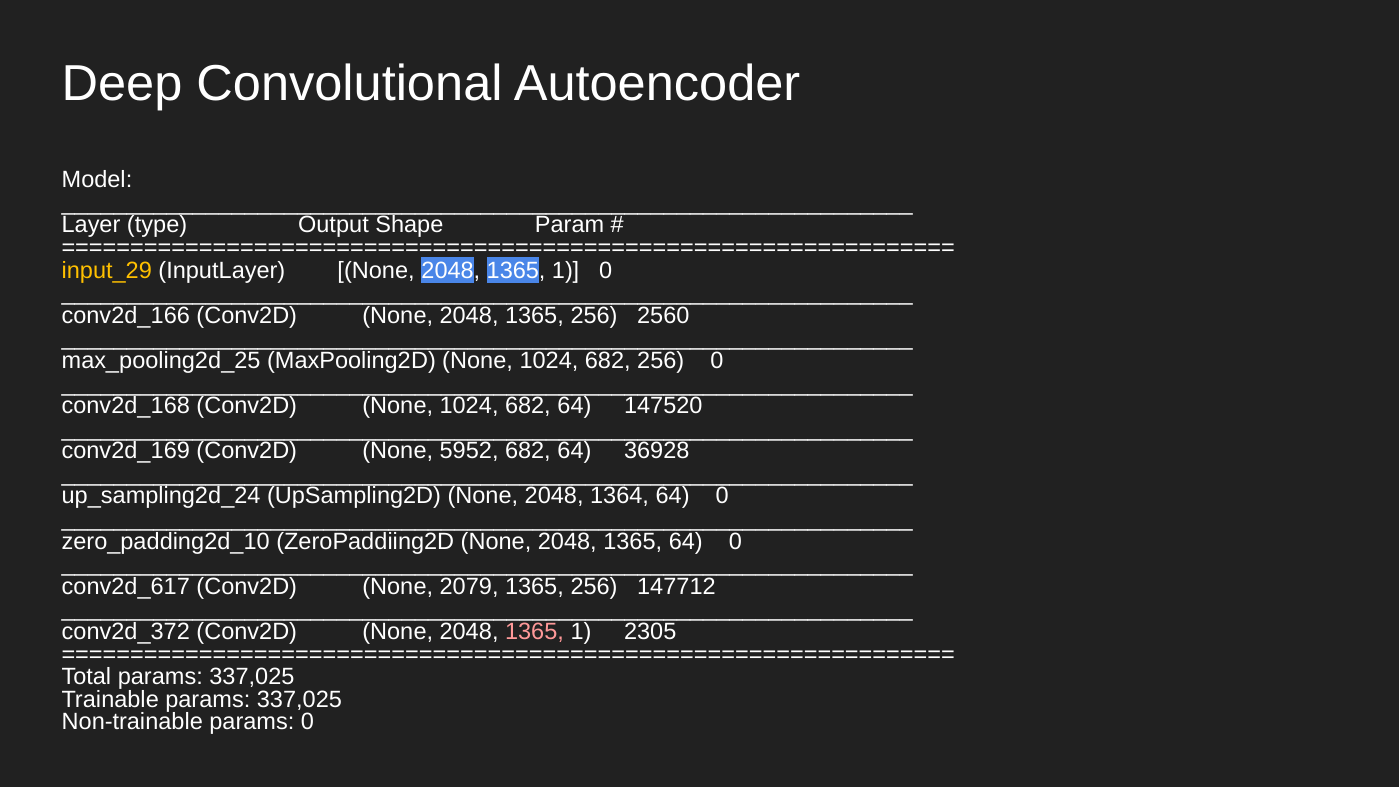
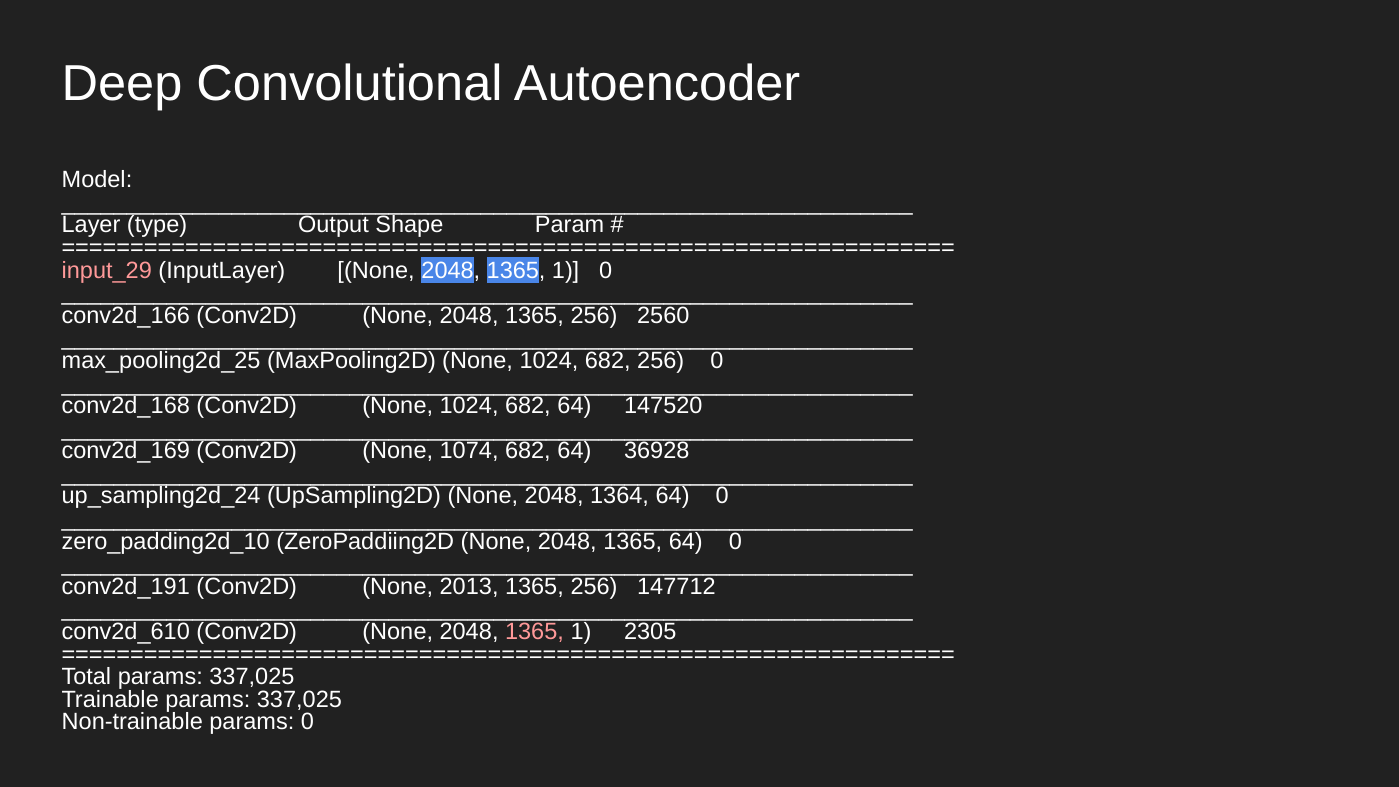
input_29 colour: yellow -> pink
5952: 5952 -> 1074
conv2d_617: conv2d_617 -> conv2d_191
2079: 2079 -> 2013
conv2d_372: conv2d_372 -> conv2d_610
